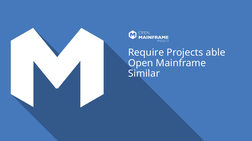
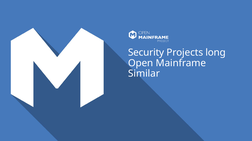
Require: Require -> Security
able: able -> long
